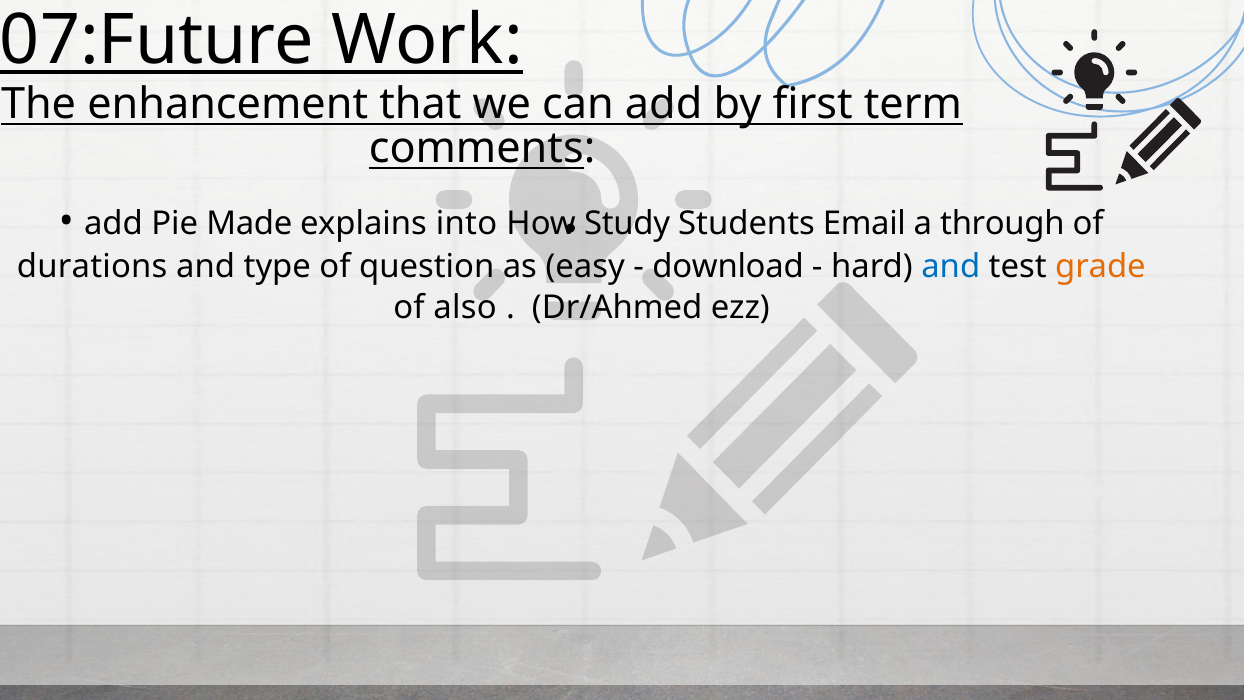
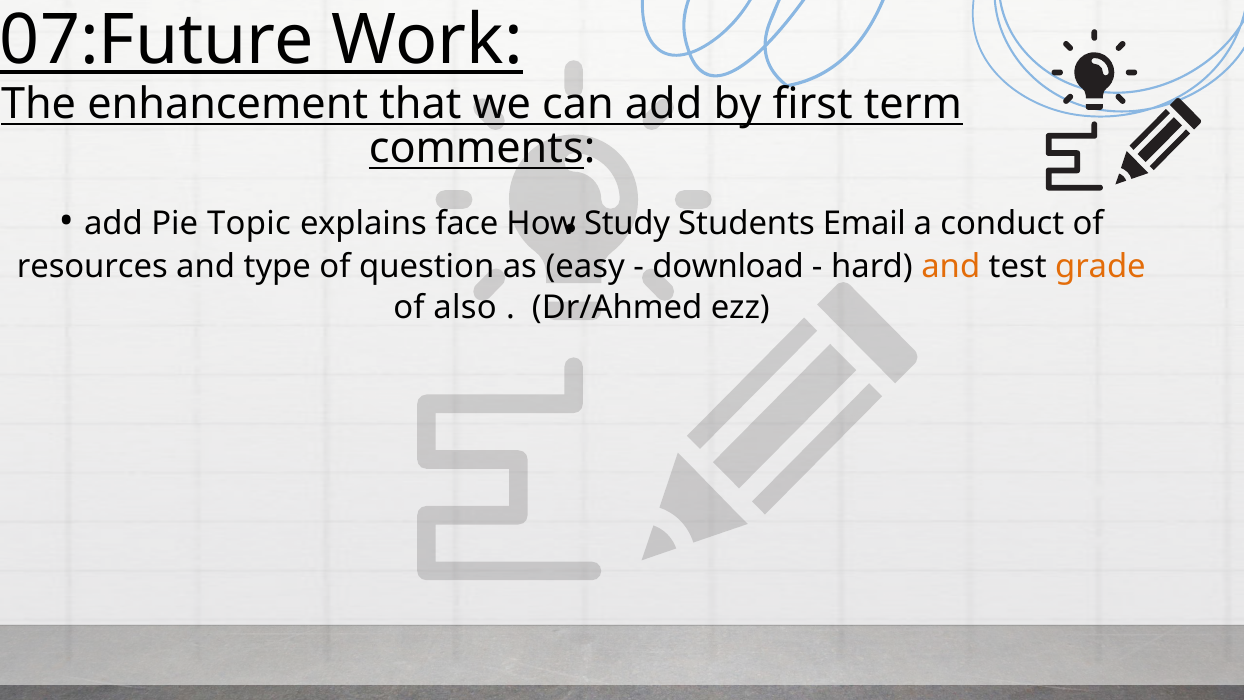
Made: Made -> Topic
into: into -> face
through: through -> conduct
durations: durations -> resources
and at (951, 266) colour: blue -> orange
